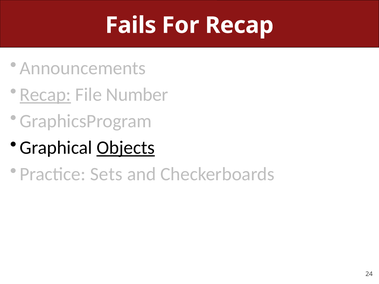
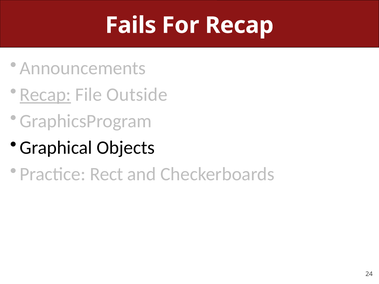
Number: Number -> Outside
Objects underline: present -> none
Sets: Sets -> Rect
